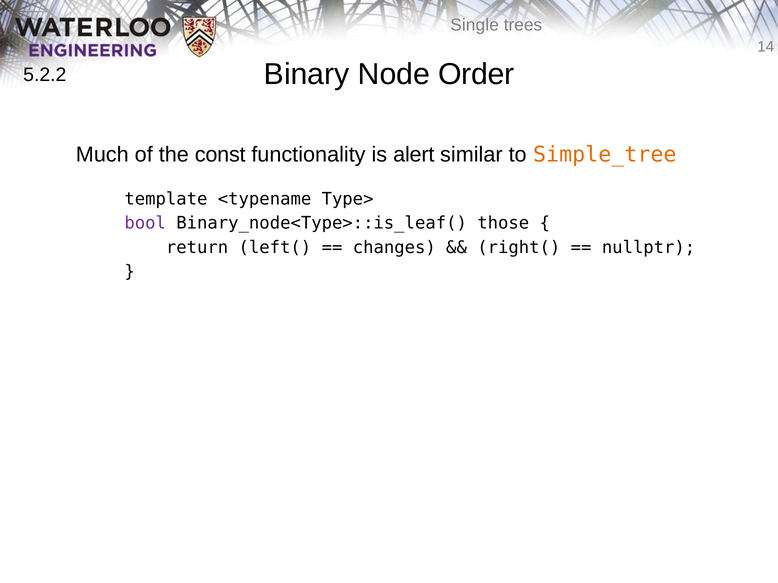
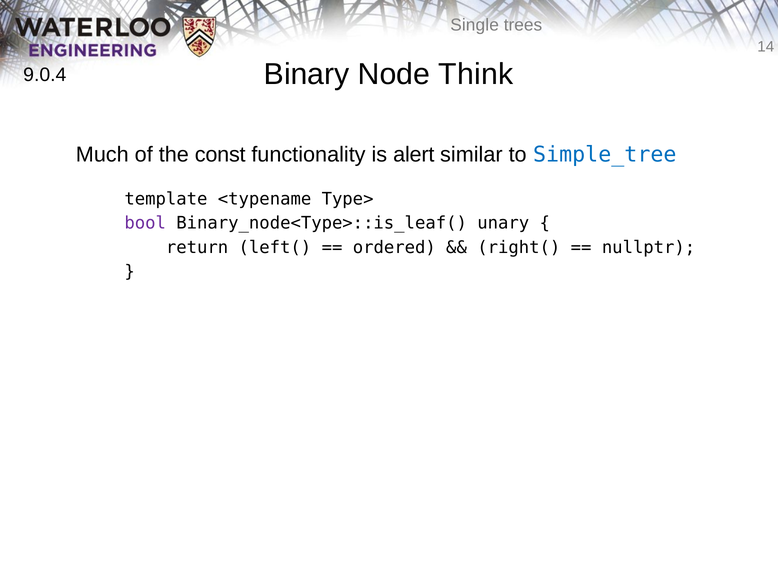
Order: Order -> Think
5.2.2: 5.2.2 -> 9.0.4
Simple_tree colour: orange -> blue
those: those -> unary
changes: changes -> ordered
